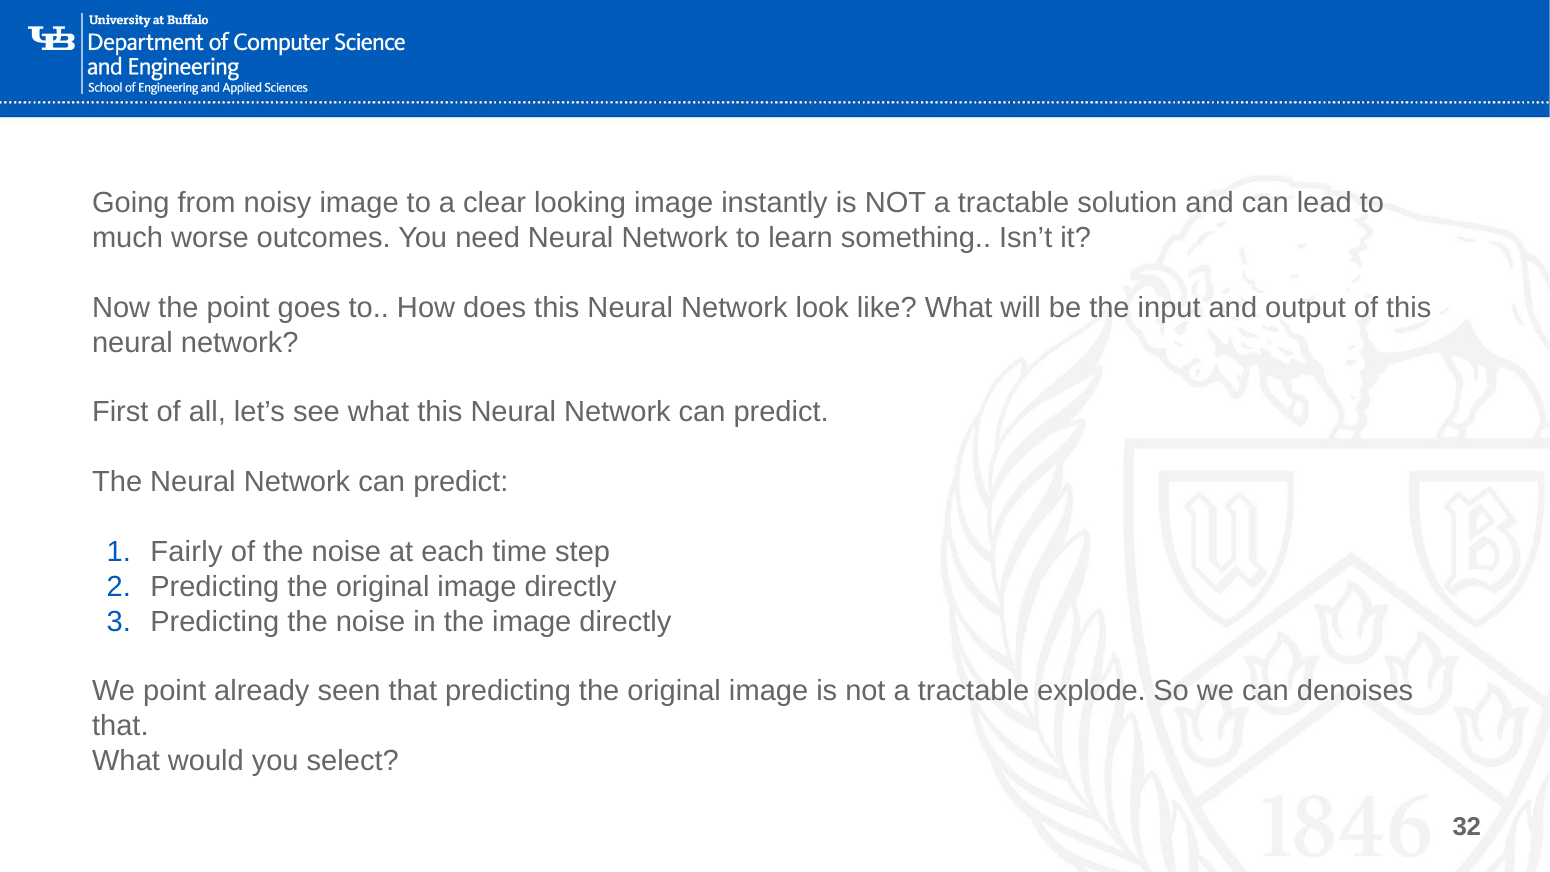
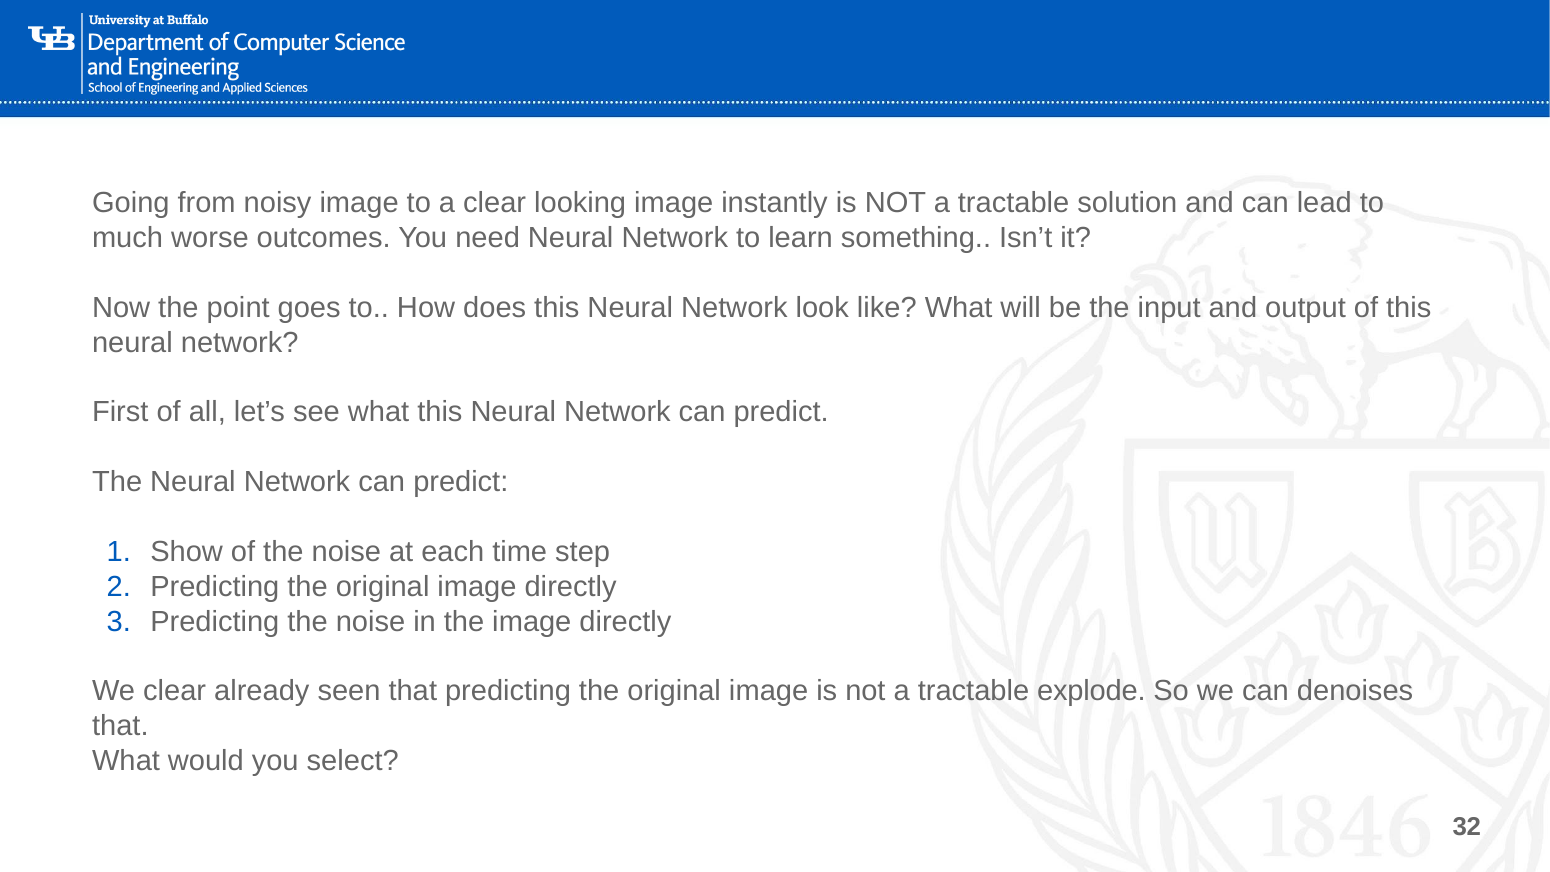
Fairly: Fairly -> Show
We point: point -> clear
